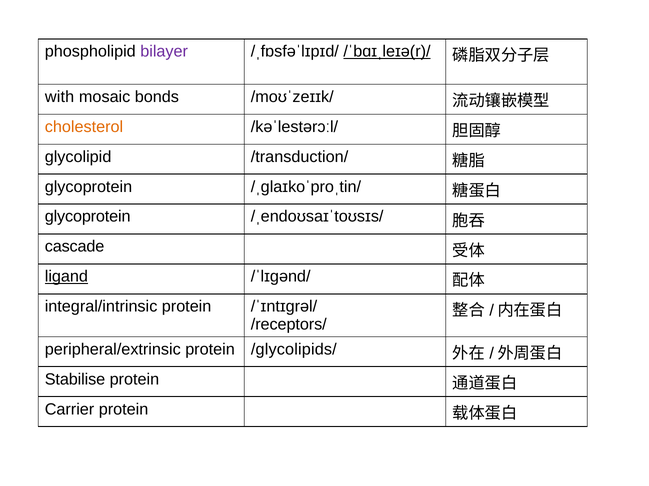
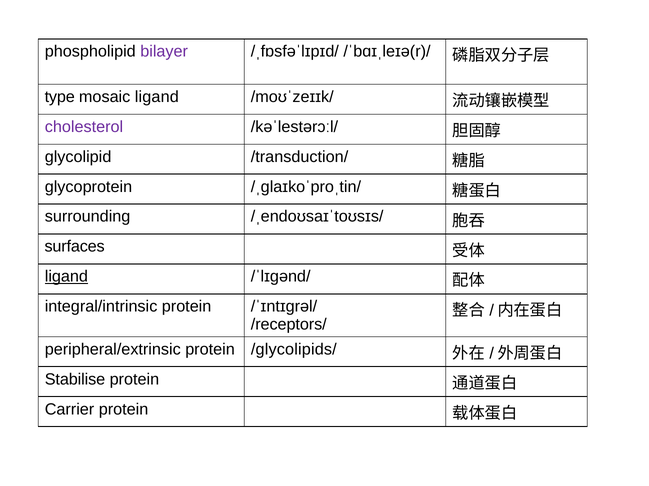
/ˈbɑɪˌleɪə(r)/ underline: present -> none
with: with -> type
mosaic bonds: bonds -> ligand
cholesterol colour: orange -> purple
glycoprotein at (88, 217): glycoprotein -> surrounding
cascade: cascade -> surfaces
